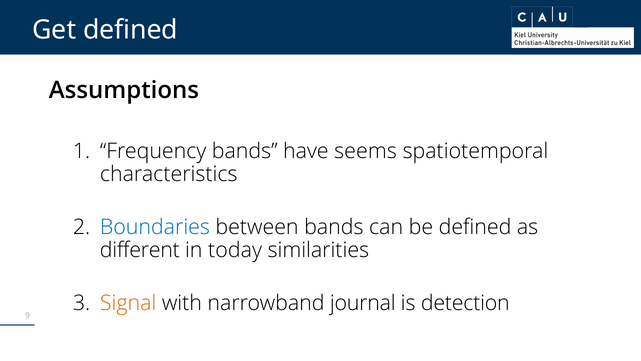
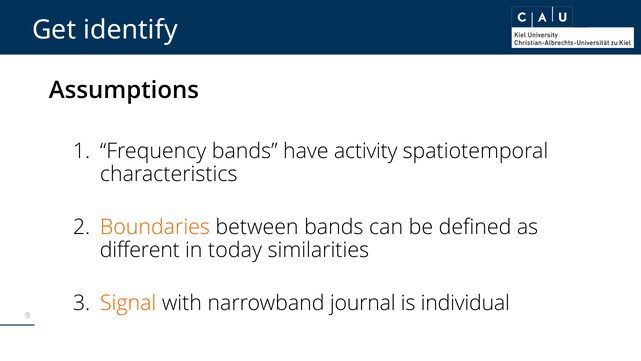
Get defined: defined -> identify
seems: seems -> activity
Boundaries colour: blue -> orange
detection: detection -> individual
